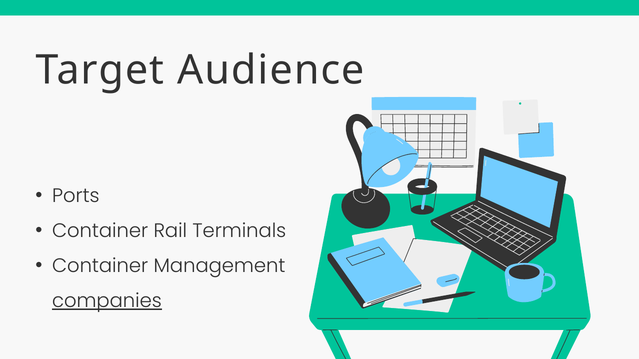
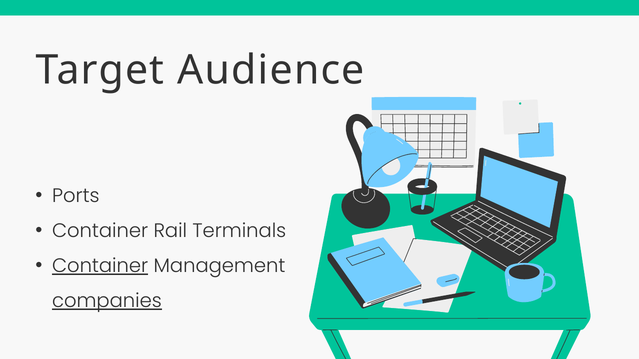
Container at (100, 266) underline: none -> present
